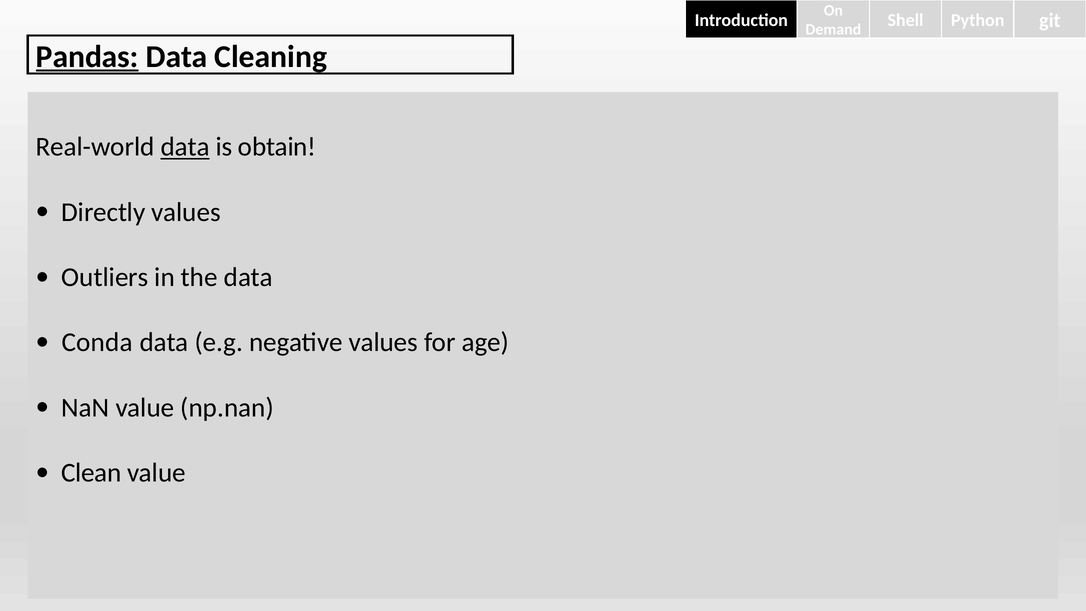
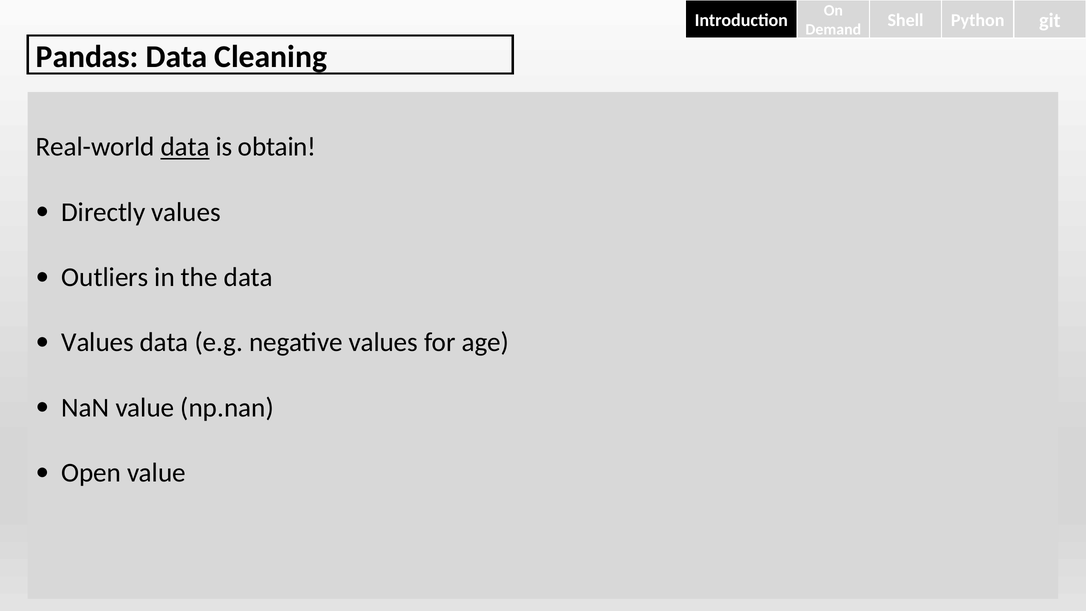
Pandas underline: present -> none
Conda at (97, 342): Conda -> Values
Clean: Clean -> Open
